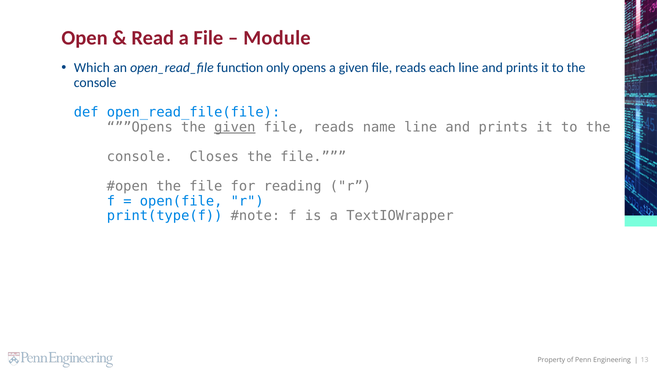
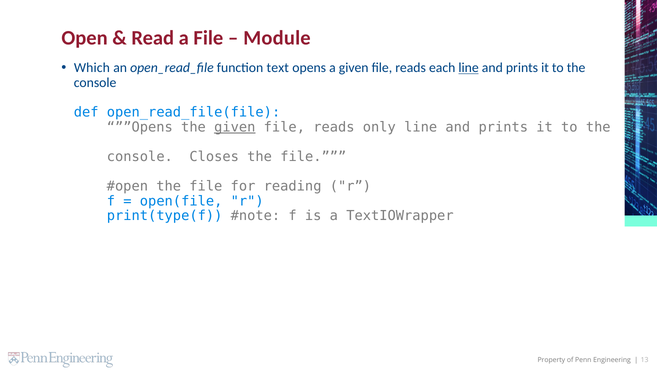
only: only -> text
line at (469, 68) underline: none -> present
name: name -> only
